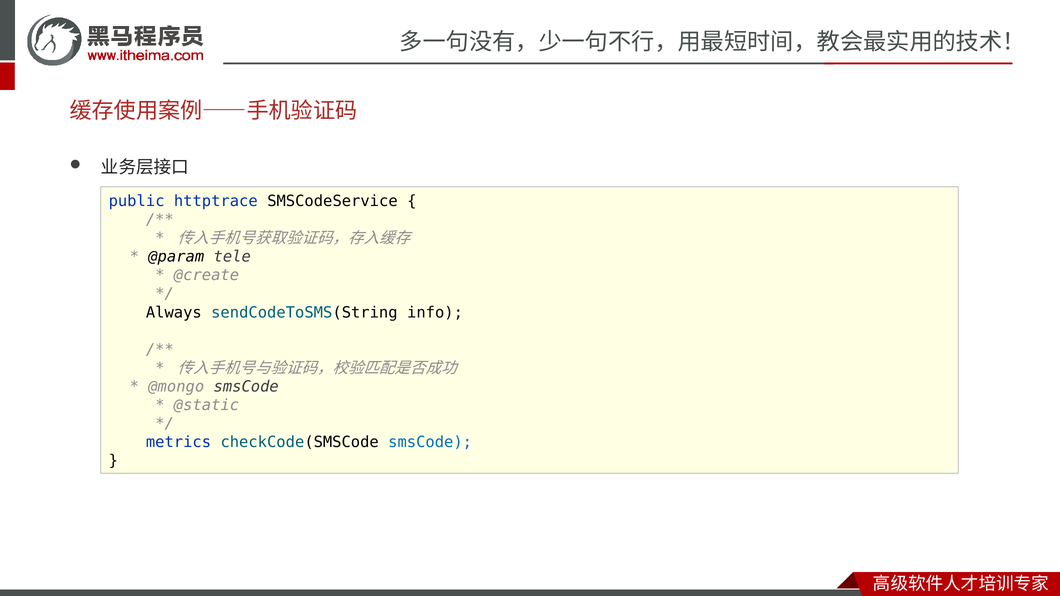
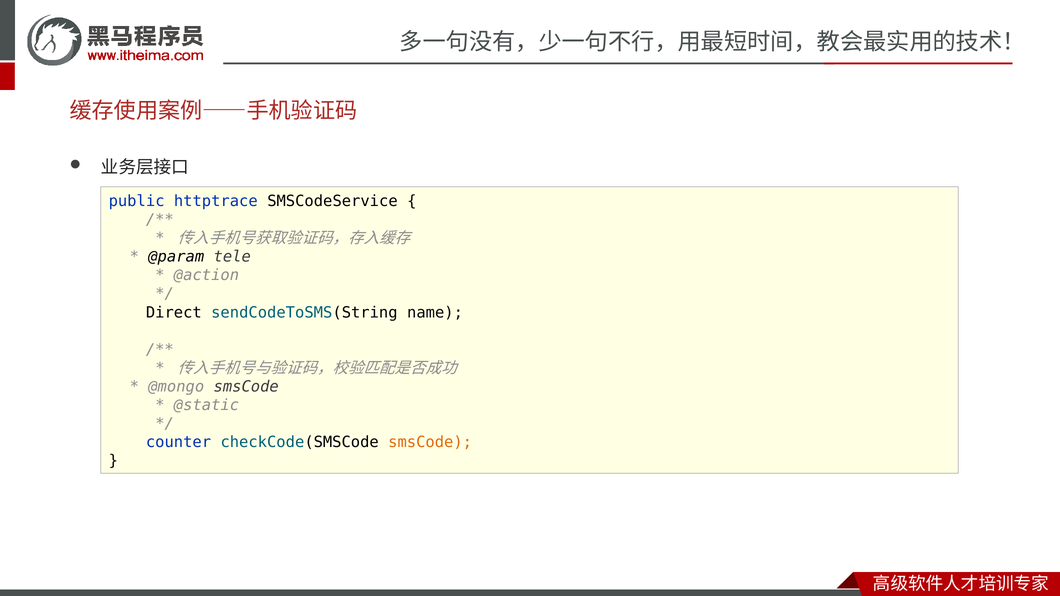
@create: @create -> @action
Always: Always -> Direct
info: info -> name
metrics: metrics -> counter
smsCode at (430, 442) colour: blue -> orange
